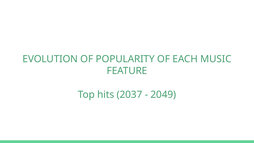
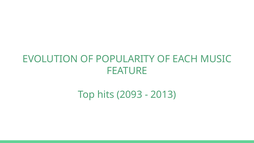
2037: 2037 -> 2093
2049: 2049 -> 2013
